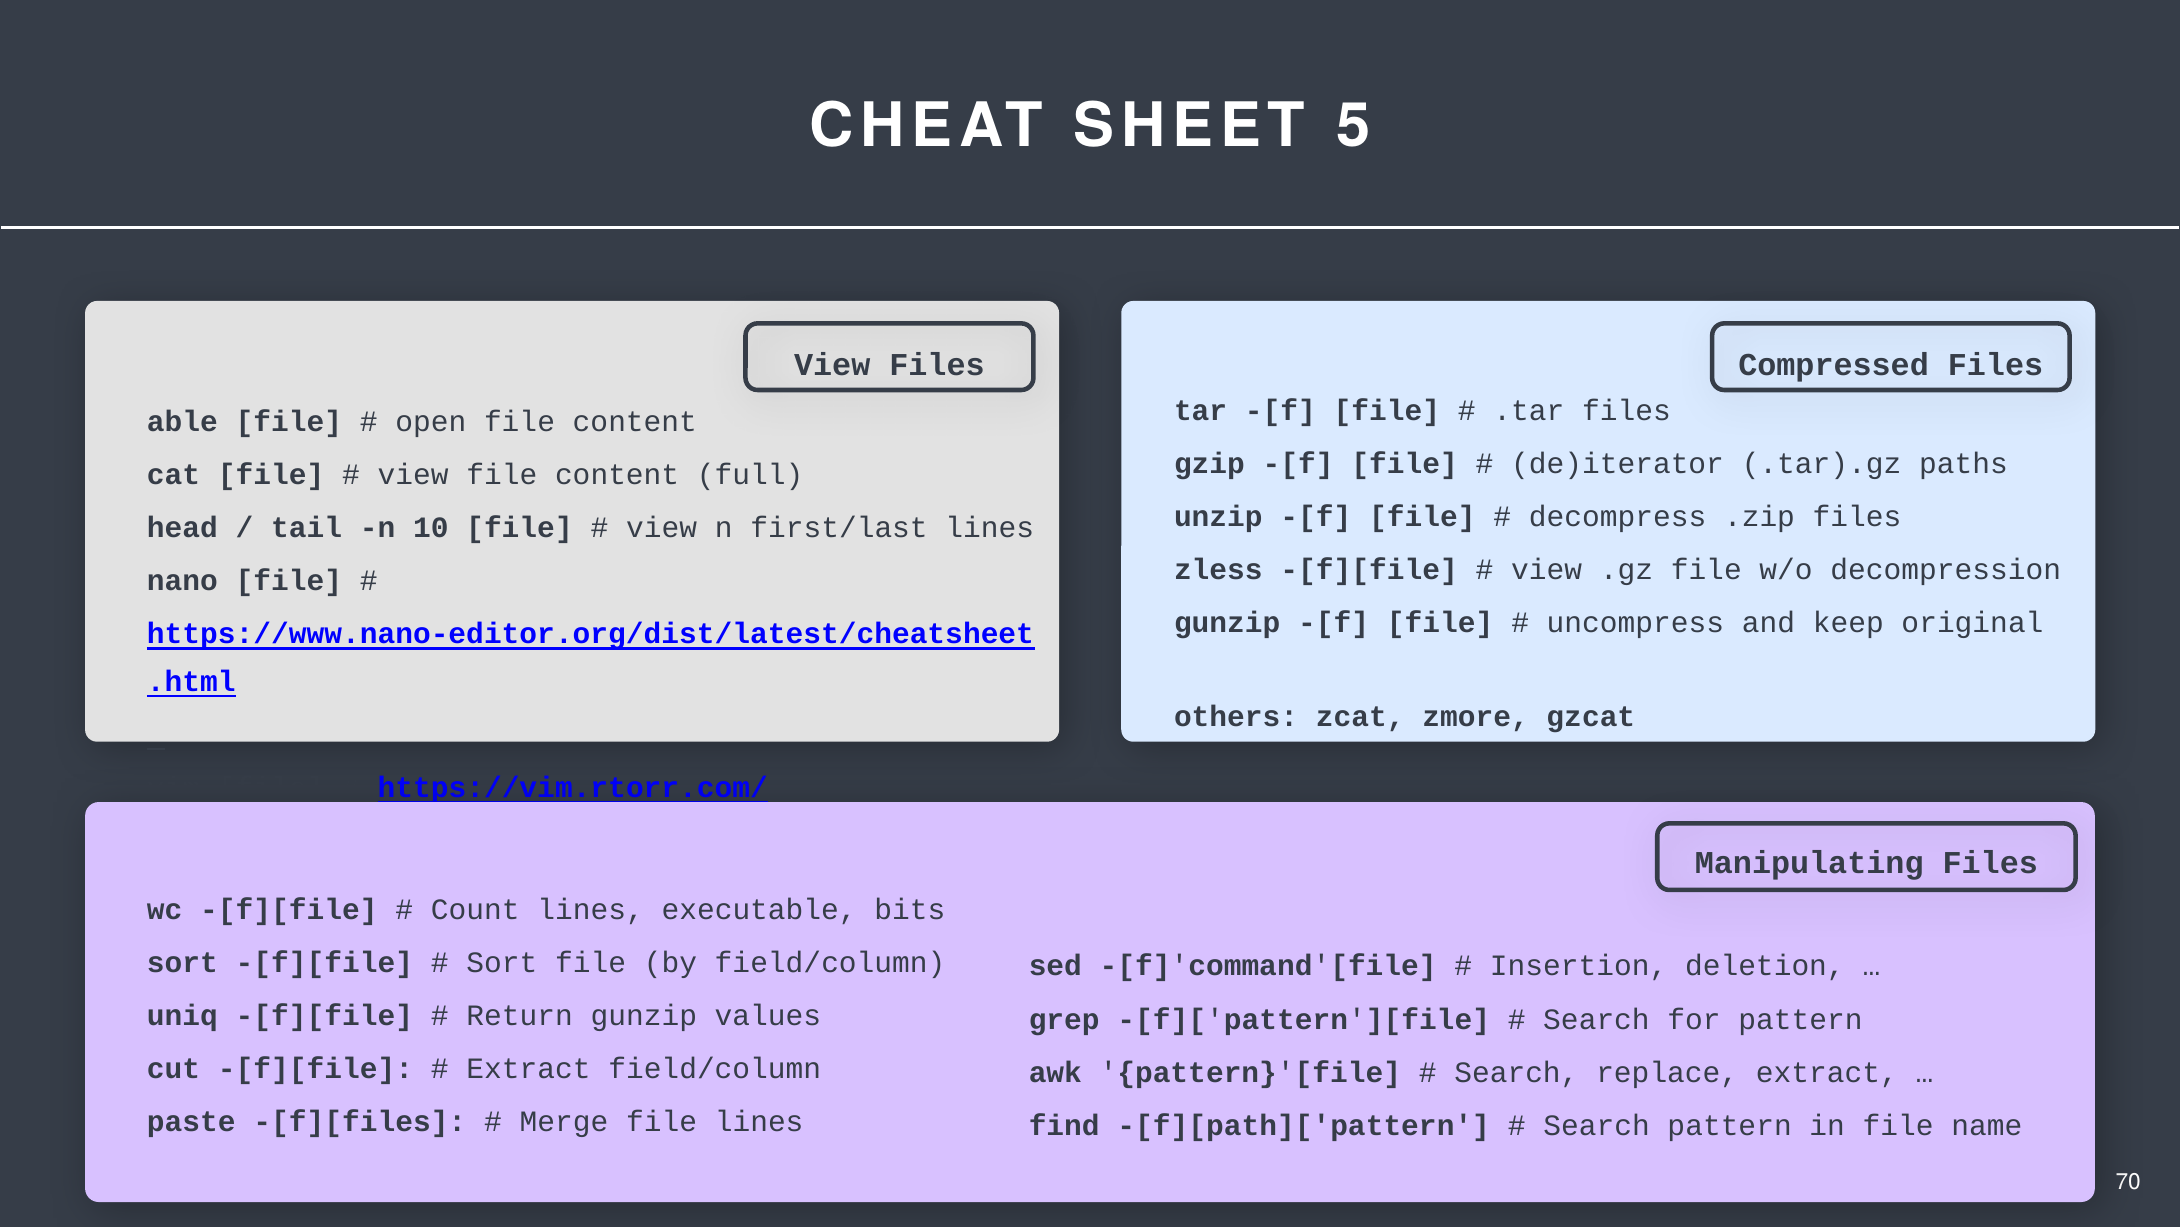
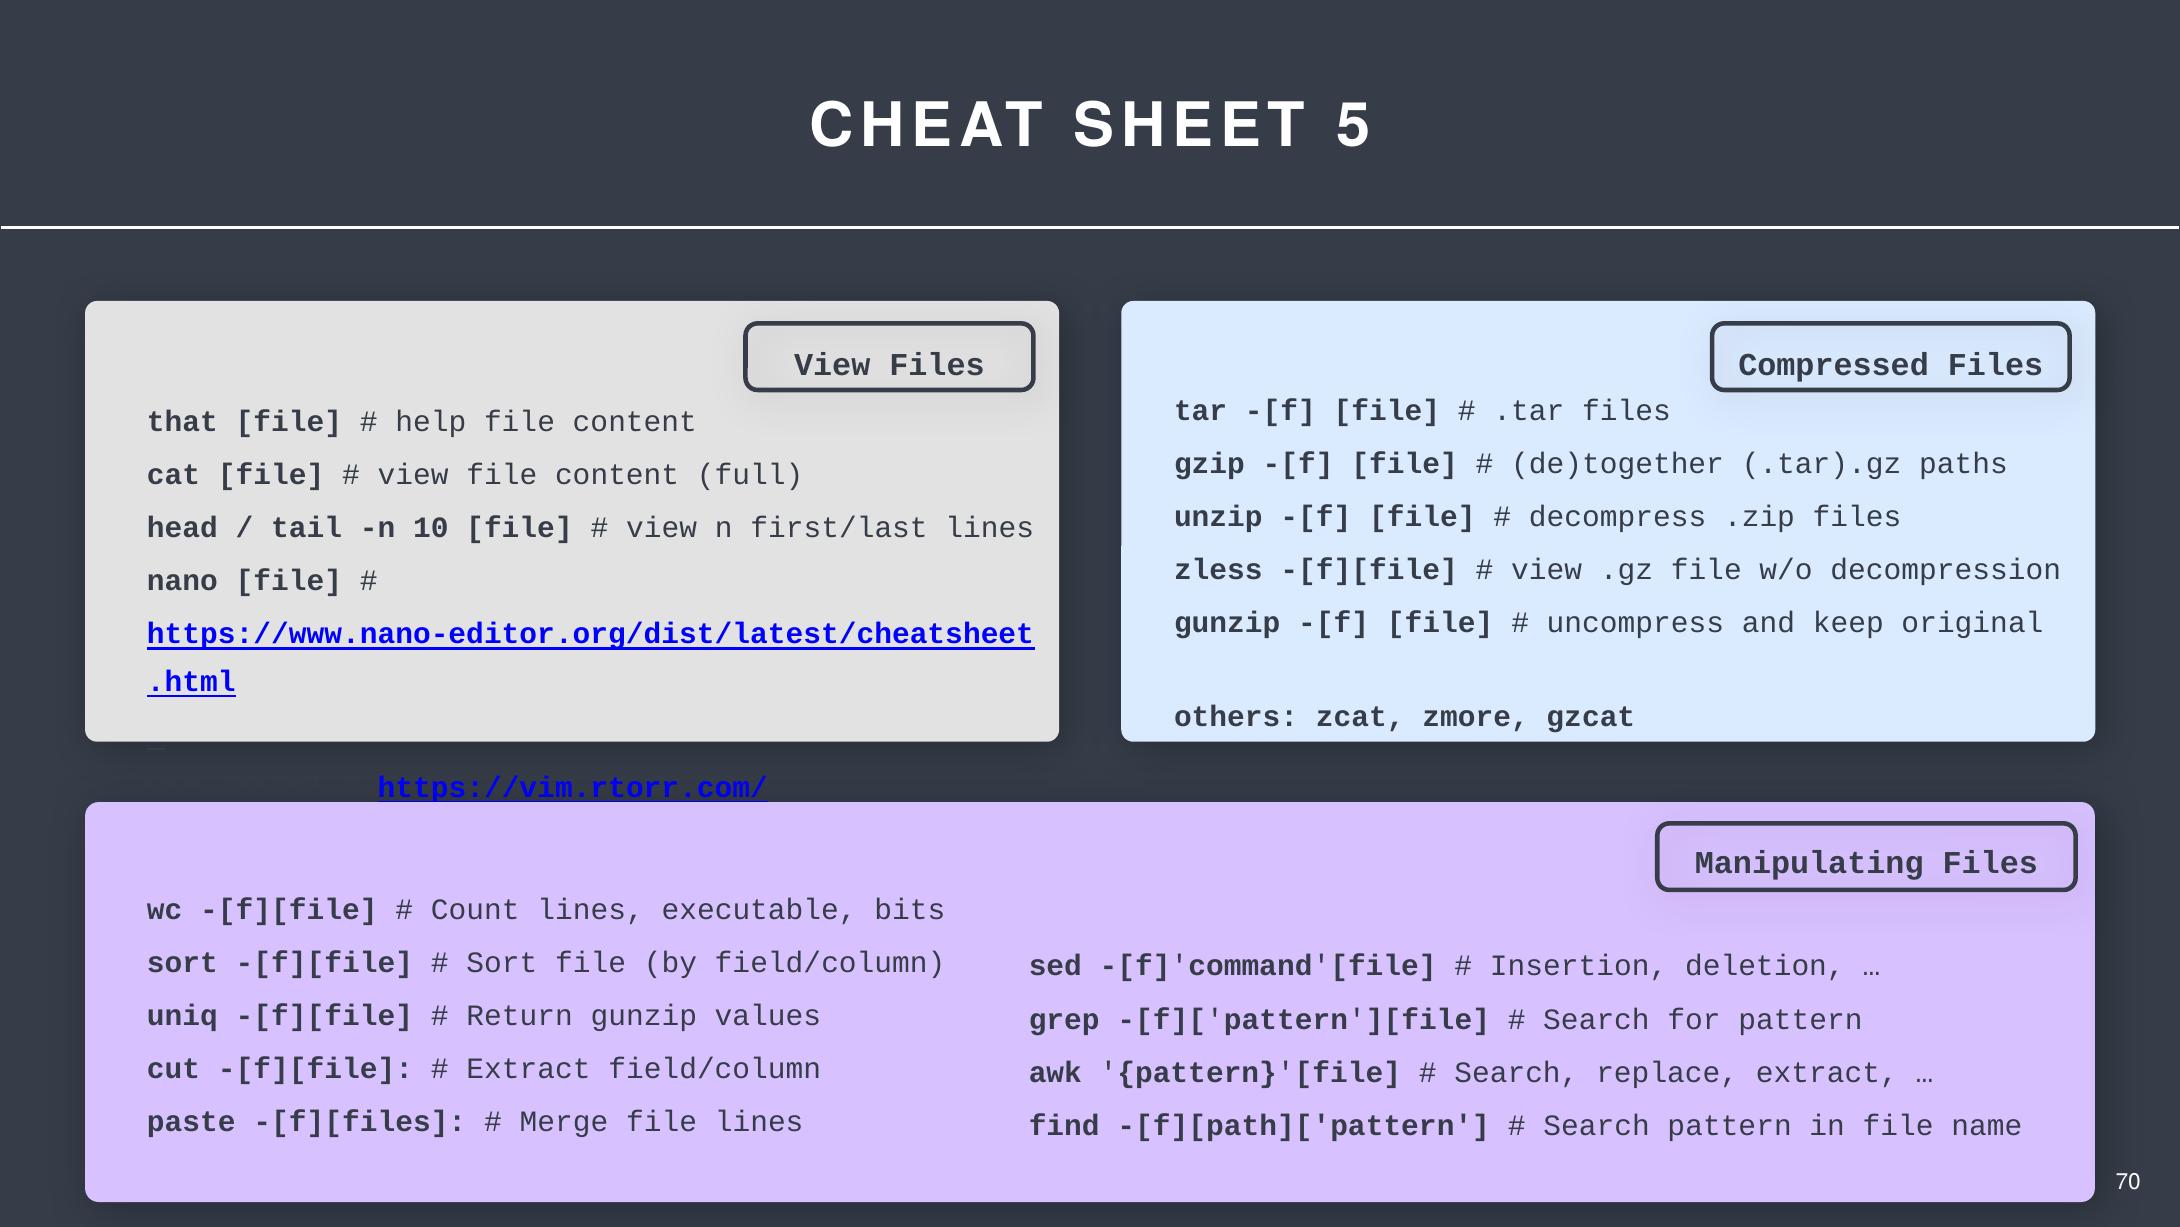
able: able -> that
open: open -> help
de)iterator: de)iterator -> de)together
